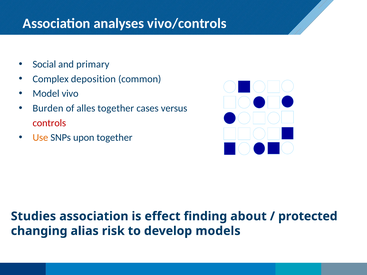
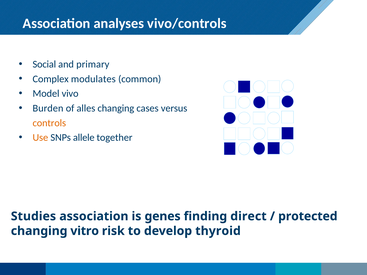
deposition: deposition -> modulates
alles together: together -> changing
controls colour: red -> orange
upon: upon -> allele
effect: effect -> genes
about: about -> direct
alias: alias -> vitro
models: models -> thyroid
